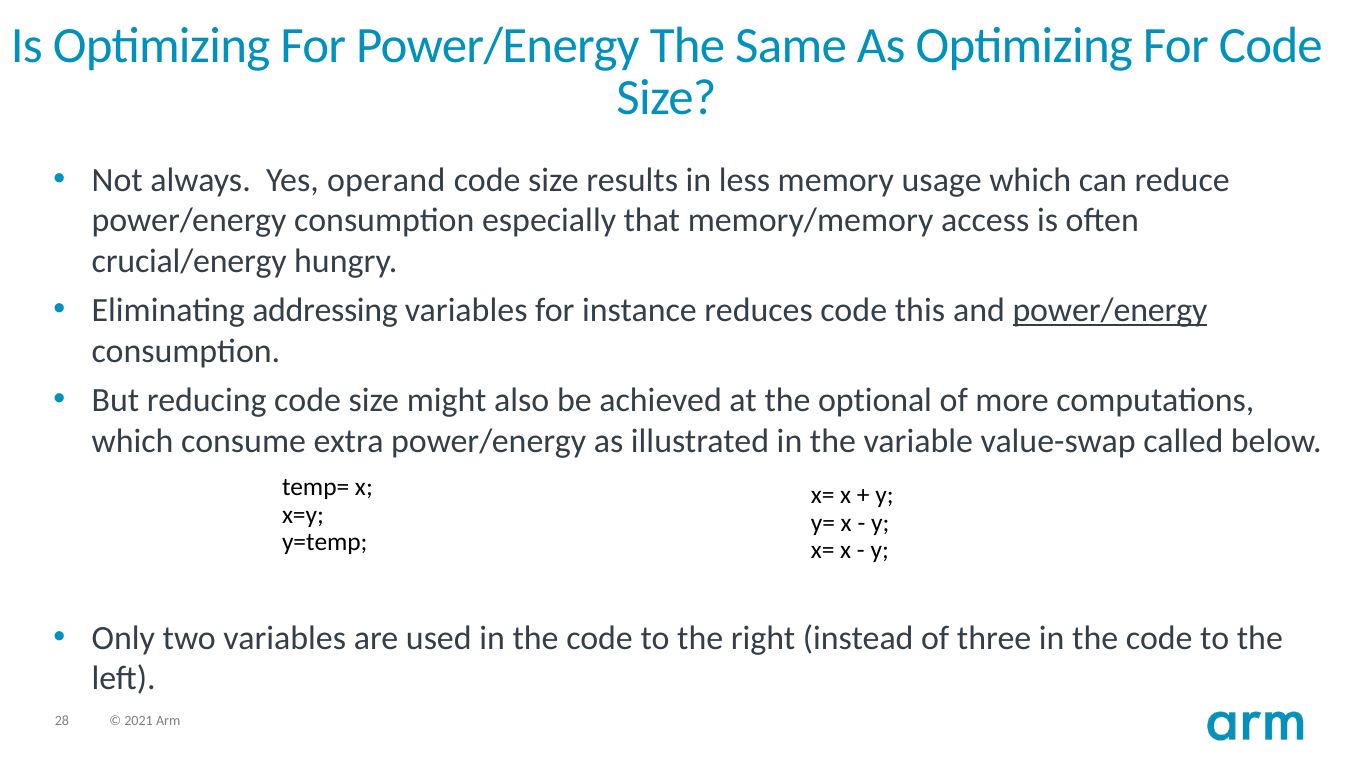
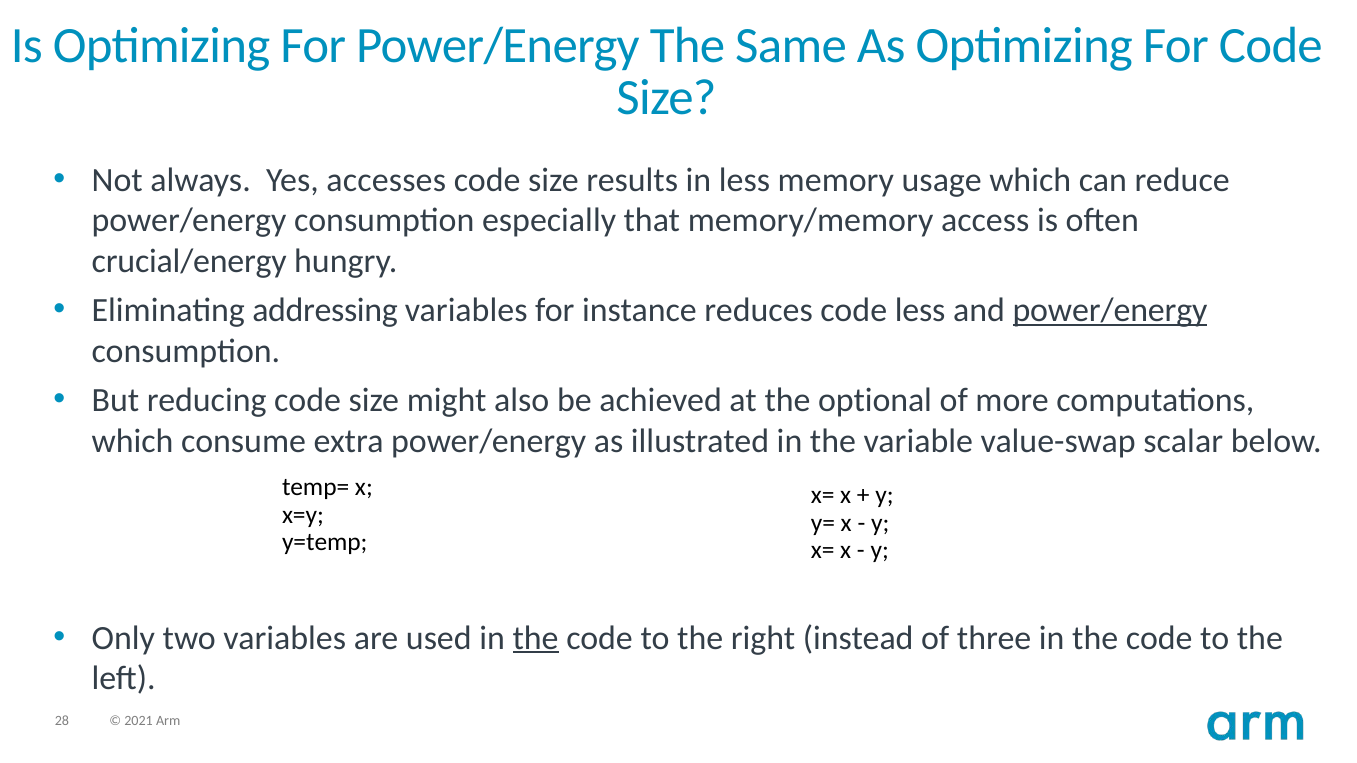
operand: operand -> accesses
code this: this -> less
called: called -> scalar
the at (536, 638) underline: none -> present
